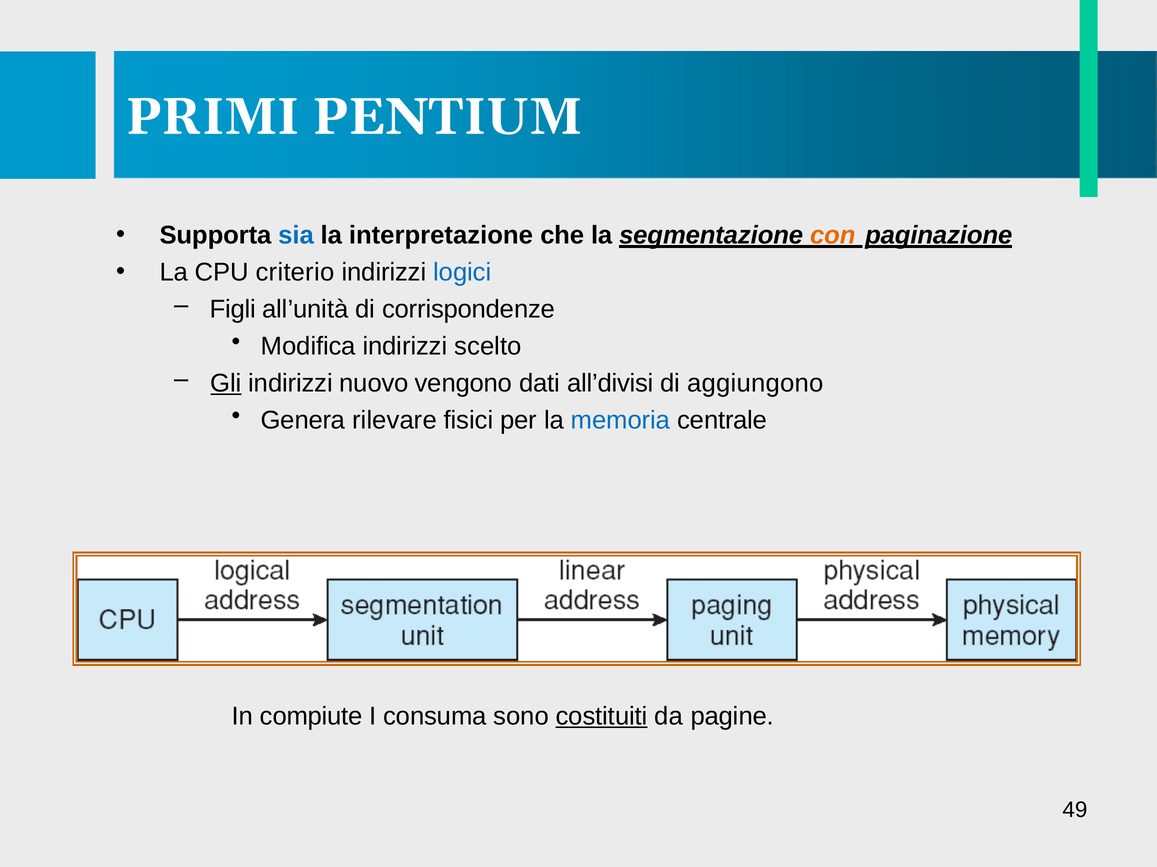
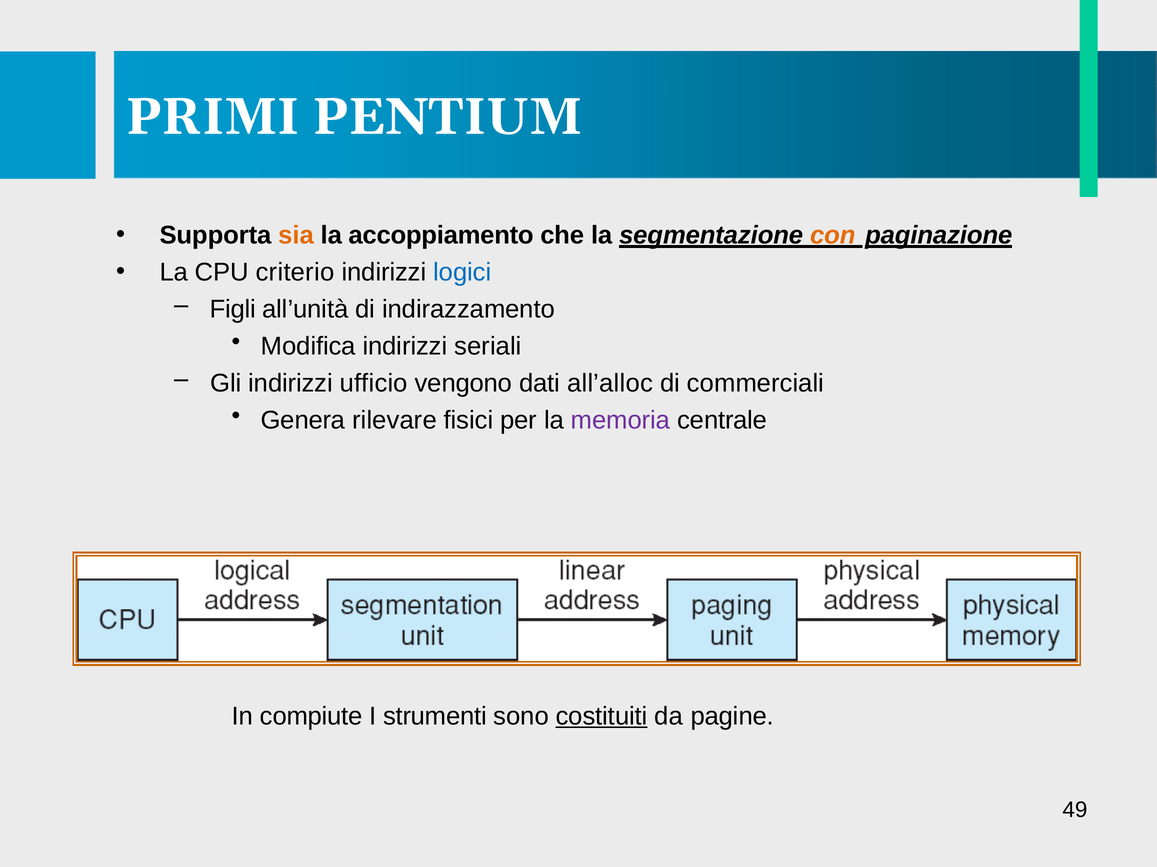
sia colour: blue -> orange
interpretazione: interpretazione -> accoppiamento
corrispondenze: corrispondenze -> indirazzamento
scelto: scelto -> seriali
Gli underline: present -> none
nuovo: nuovo -> ufficio
all’divisi: all’divisi -> all’alloc
aggiungono: aggiungono -> commerciali
memoria colour: blue -> purple
consuma: consuma -> strumenti
